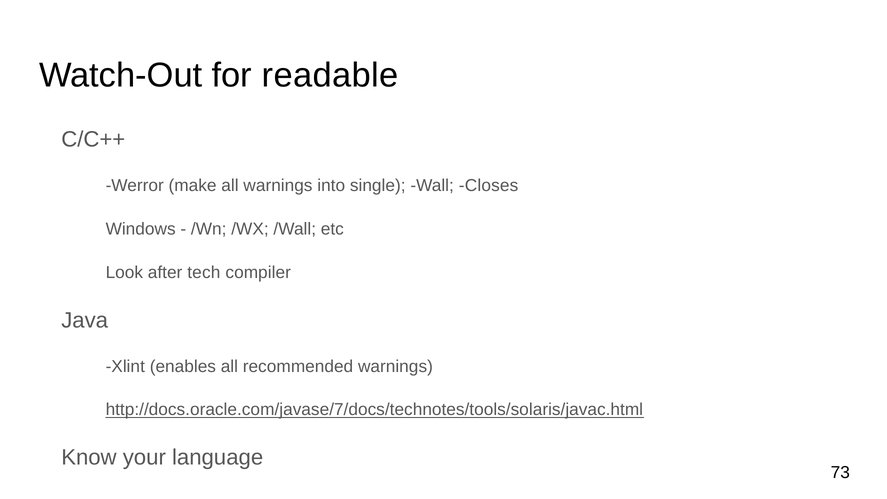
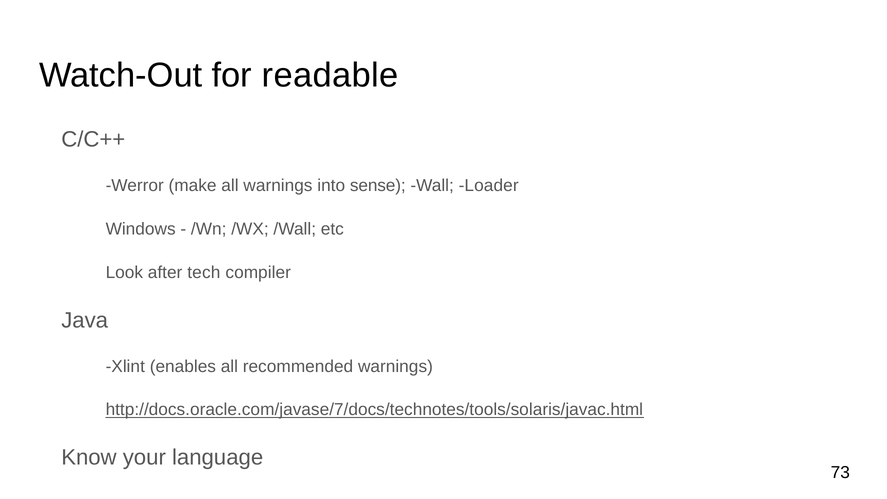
single: single -> sense
Closes: Closes -> Loader
